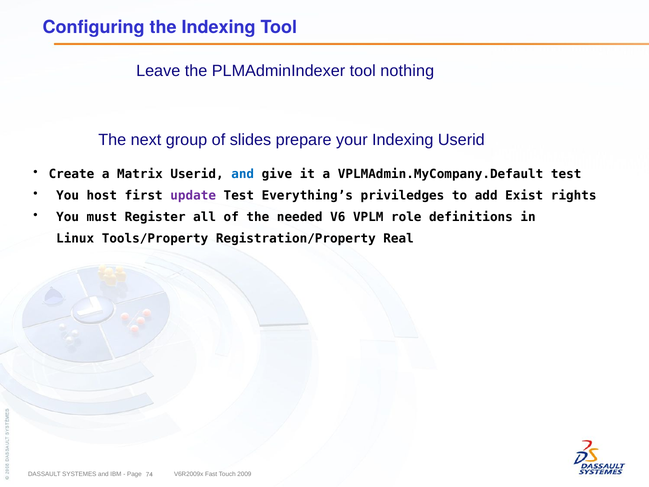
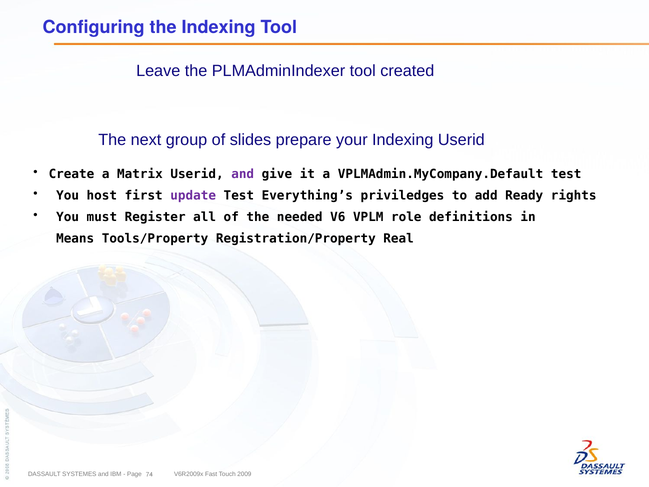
nothing: nothing -> created
and at (243, 174) colour: blue -> purple
Exist: Exist -> Ready
Linux: Linux -> Means
